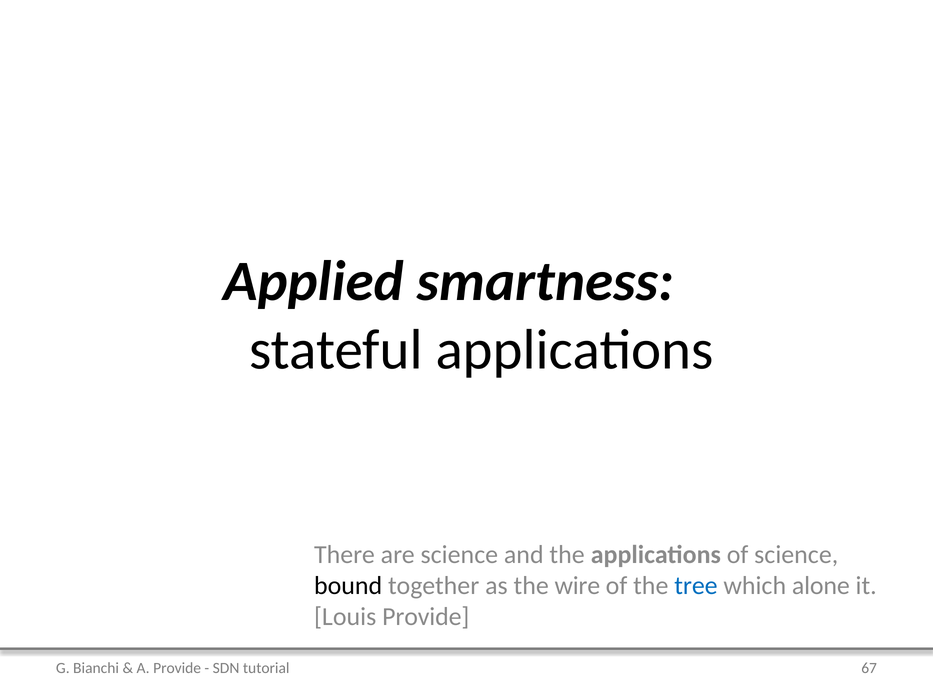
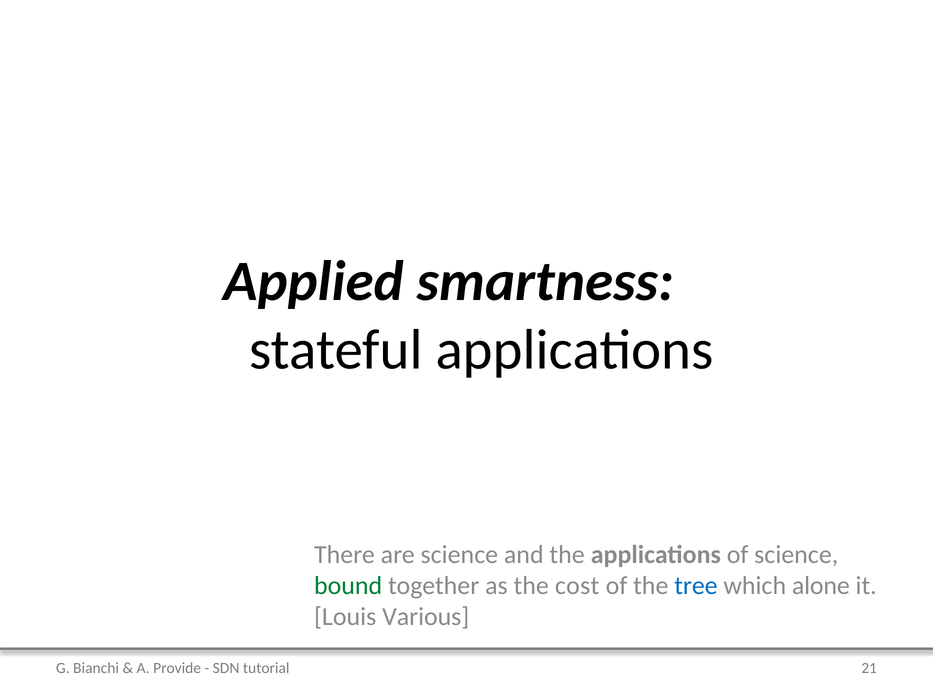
bound colour: black -> green
wire: wire -> cost
Louis Provide: Provide -> Various
67: 67 -> 21
